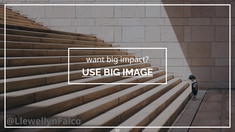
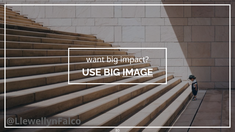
USE underline: present -> none
